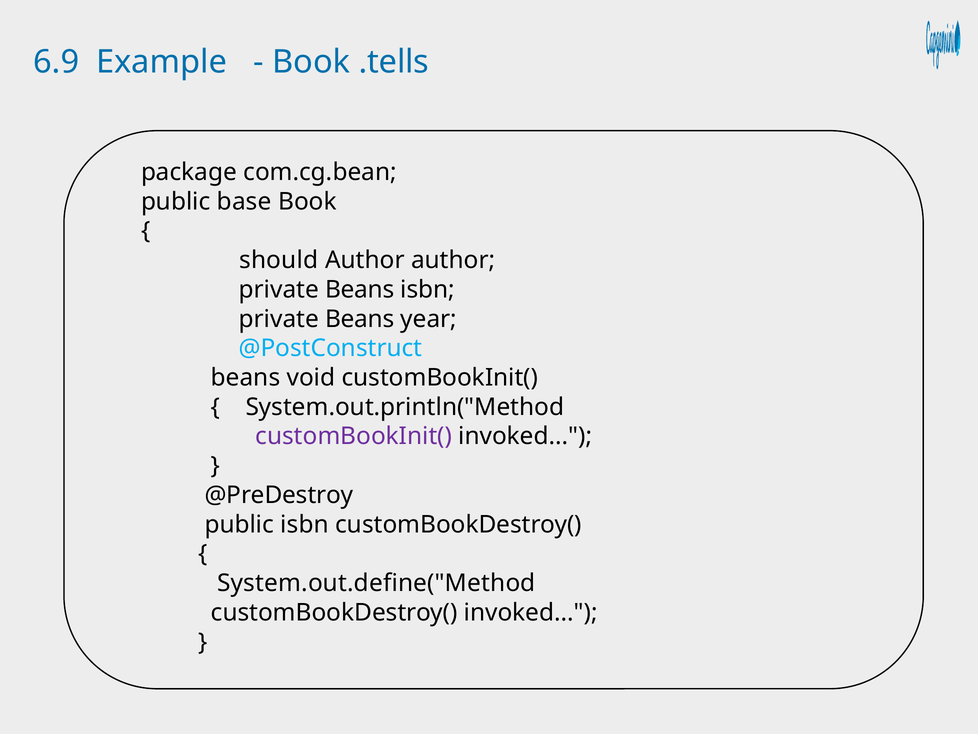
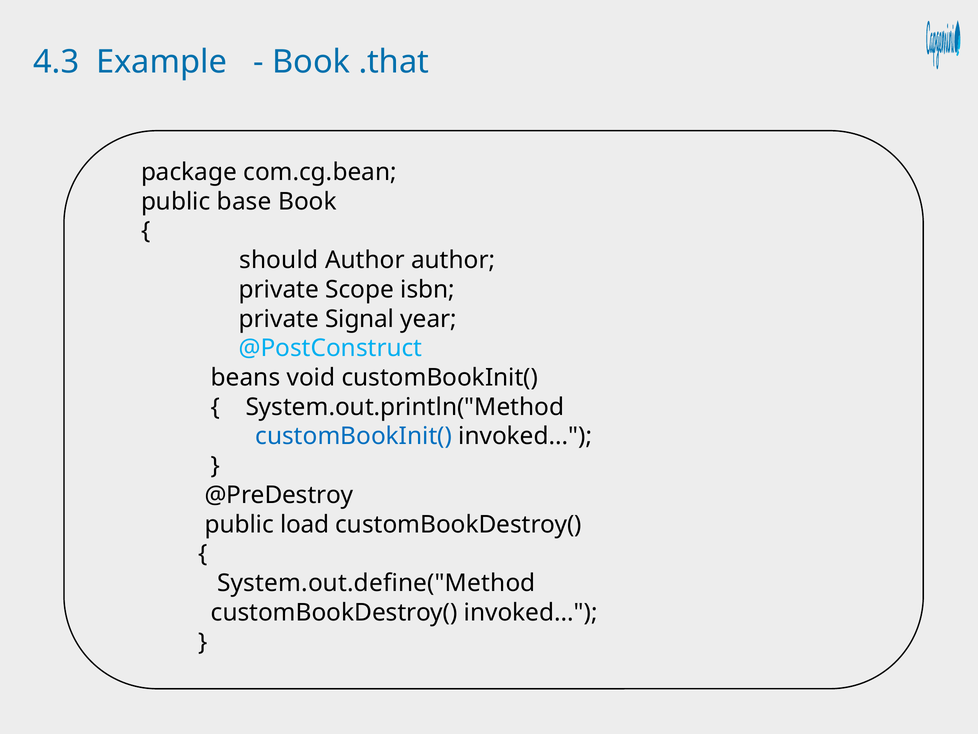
6.9: 6.9 -> 4.3
.tells: .tells -> .that
Beans at (360, 289): Beans -> Scope
Beans at (360, 319): Beans -> Signal
customBookInit( at (354, 436) colour: purple -> blue
public isbn: isbn -> load
